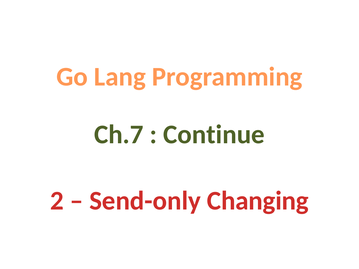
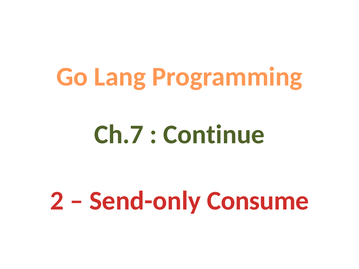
Changing: Changing -> Consume
